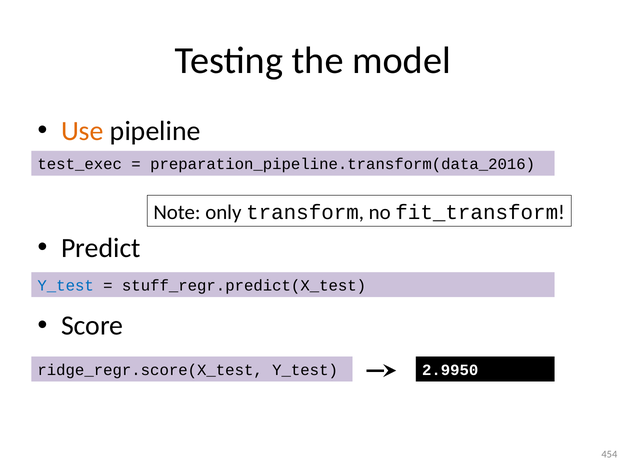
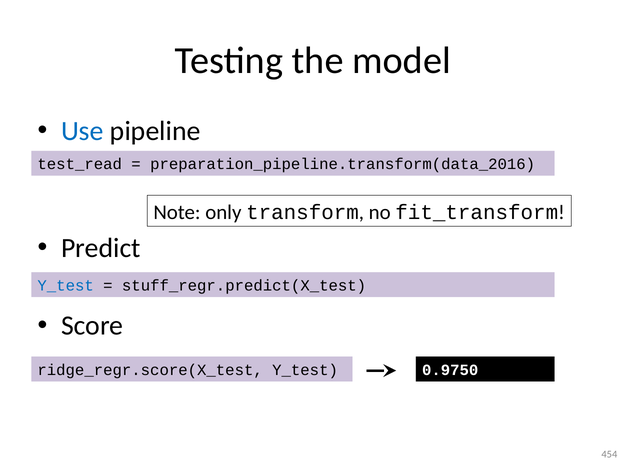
Use colour: orange -> blue
test_exec: test_exec -> test_read
2.9950: 2.9950 -> 0.9750
